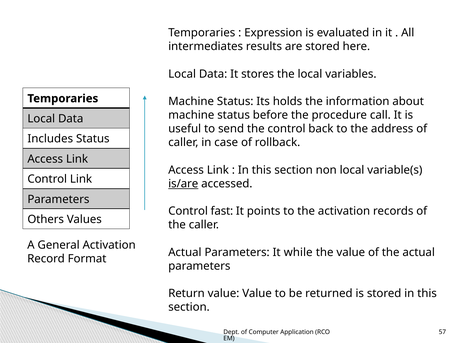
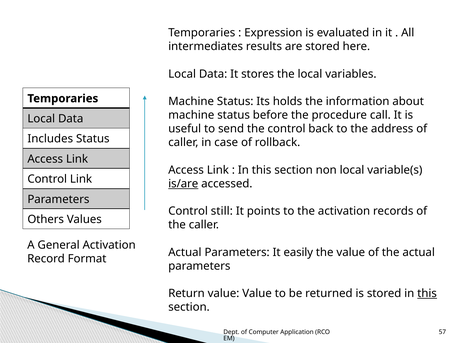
fast: fast -> still
while: while -> easily
this at (427, 293) underline: none -> present
